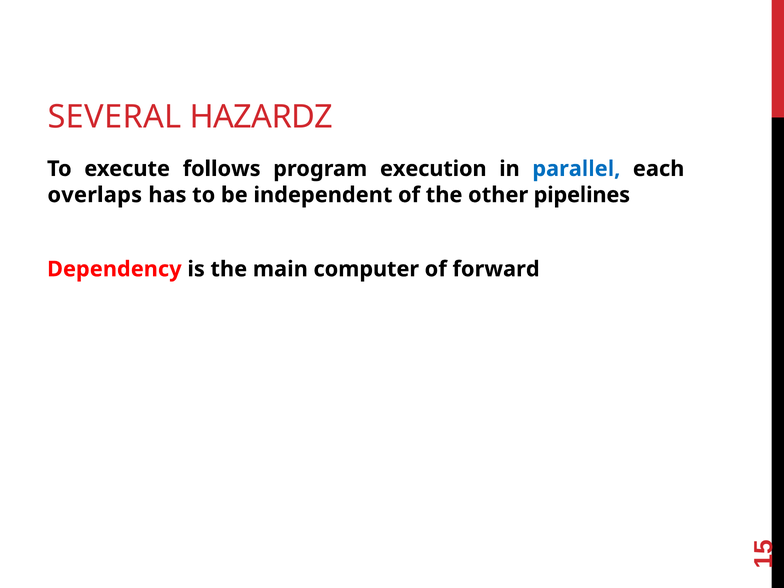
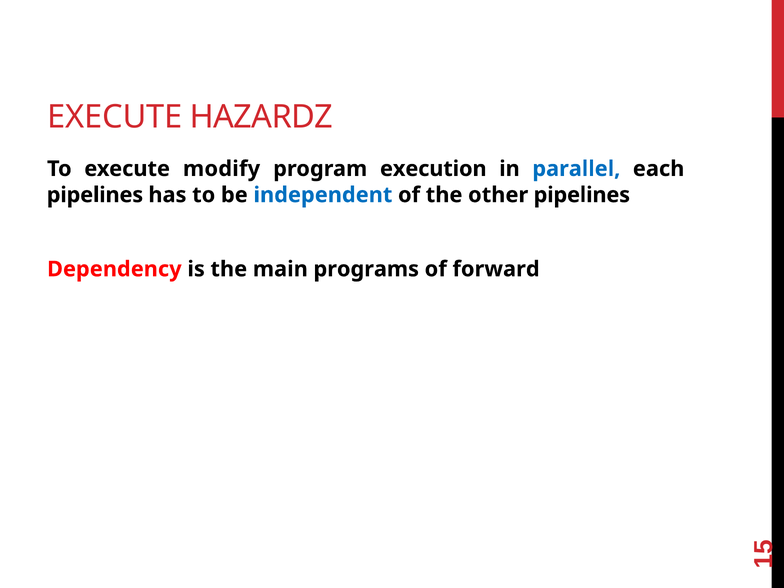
SEVERAL at (115, 117): SEVERAL -> EXECUTE
follows: follows -> modify
overlaps at (95, 195): overlaps -> pipelines
independent colour: black -> blue
computer: computer -> programs
